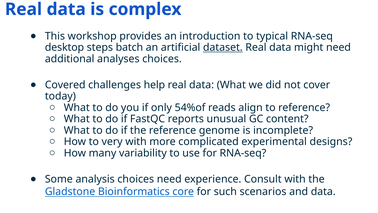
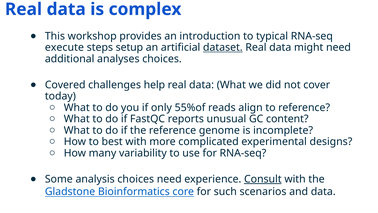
desktop: desktop -> execute
batch: batch -> setup
54%of: 54%of -> 55%of
very: very -> best
Consult underline: none -> present
